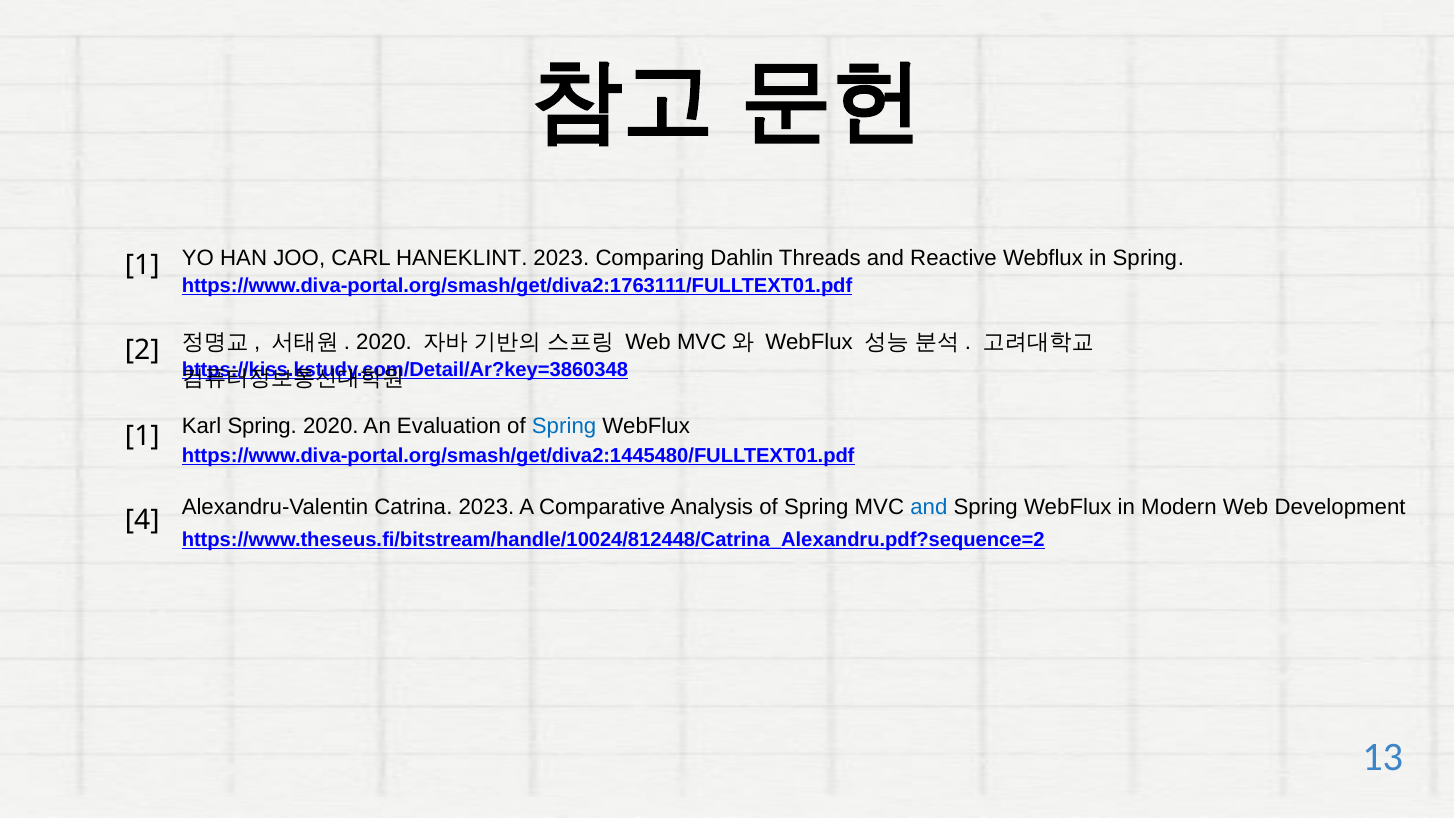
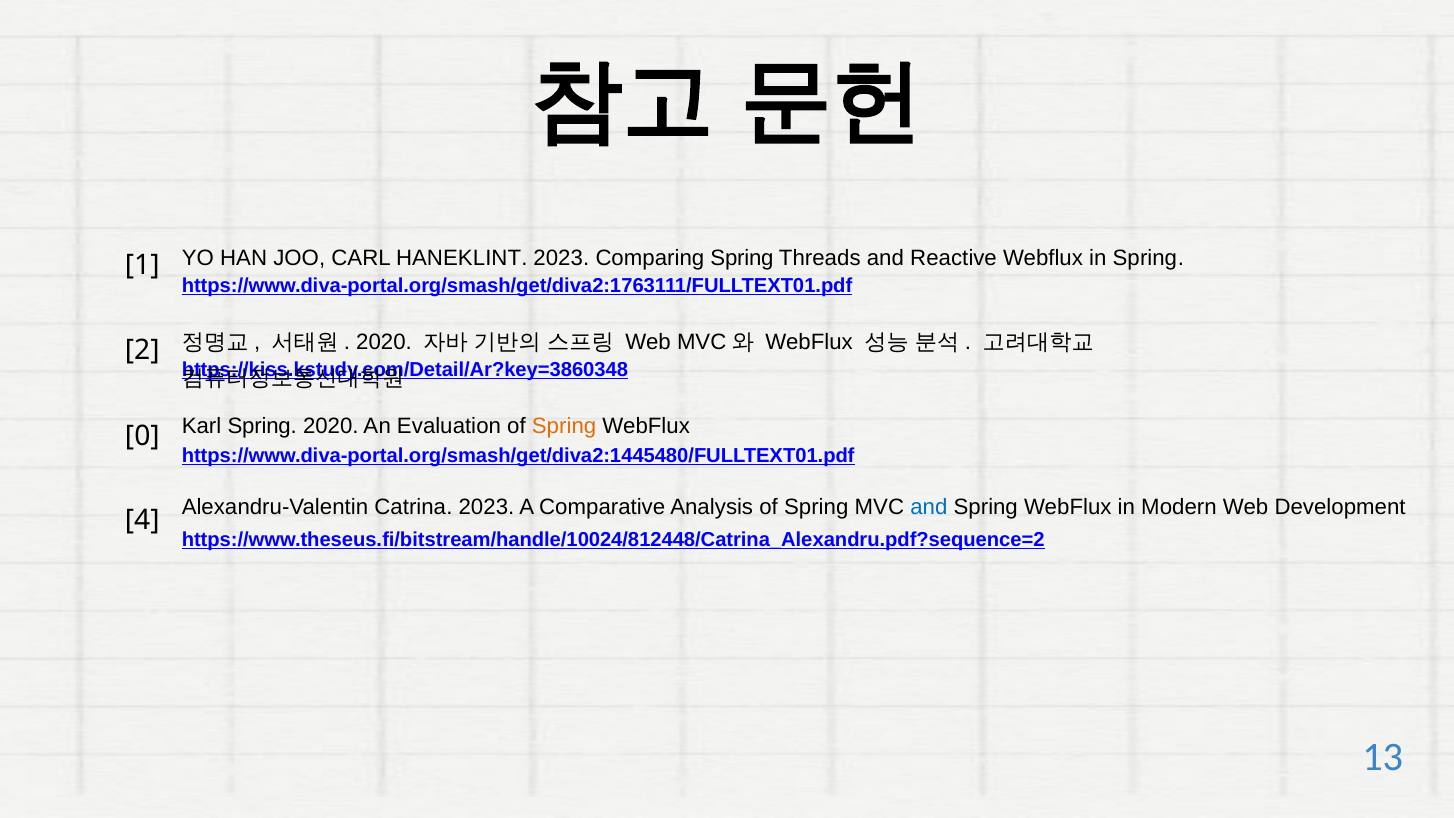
Comparing Dahlin: Dahlin -> Spring
Spring at (564, 426) colour: blue -> orange
1 at (142, 436): 1 -> 0
